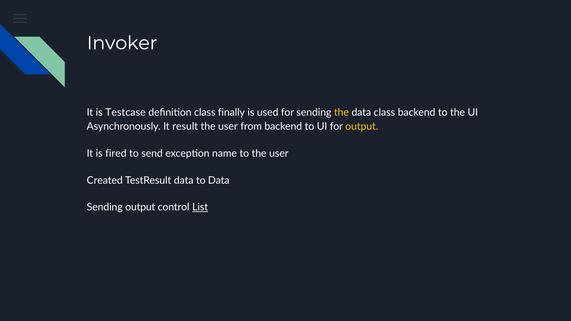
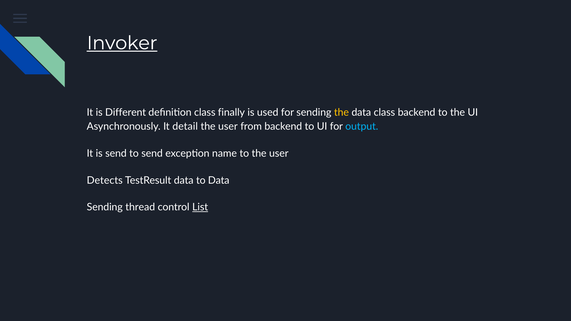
Invoker underline: none -> present
Testcase: Testcase -> Different
result: result -> detail
output at (362, 127) colour: yellow -> light blue
is fired: fired -> send
Created: Created -> Detects
Sending output: output -> thread
